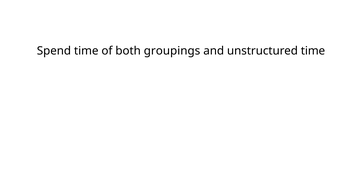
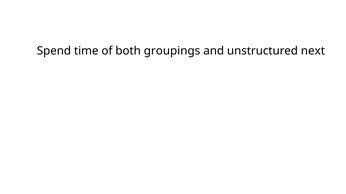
unstructured time: time -> next
